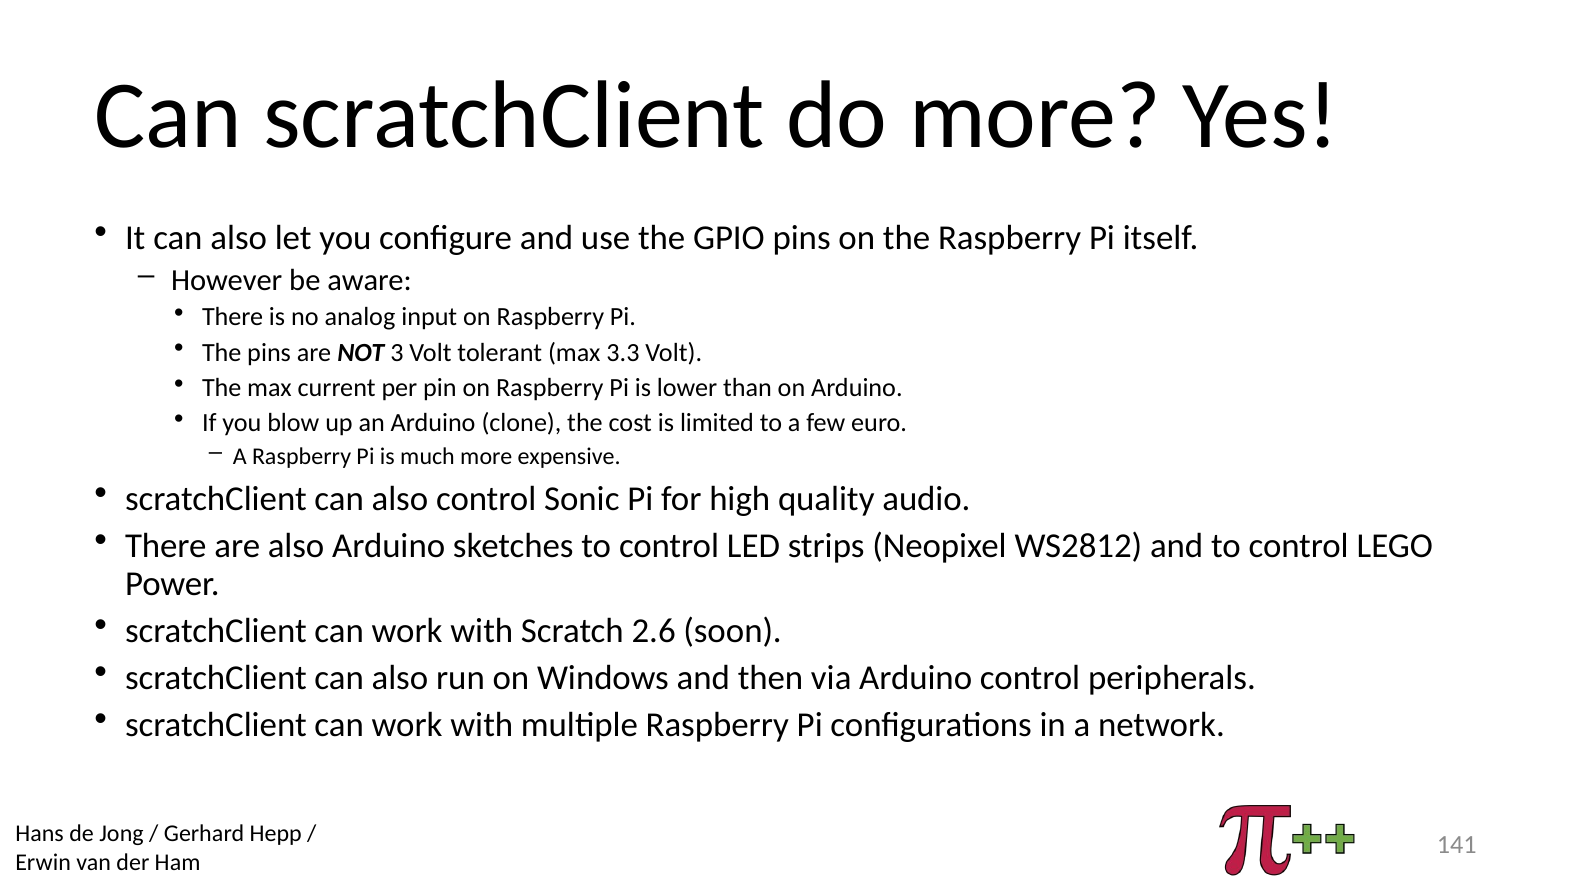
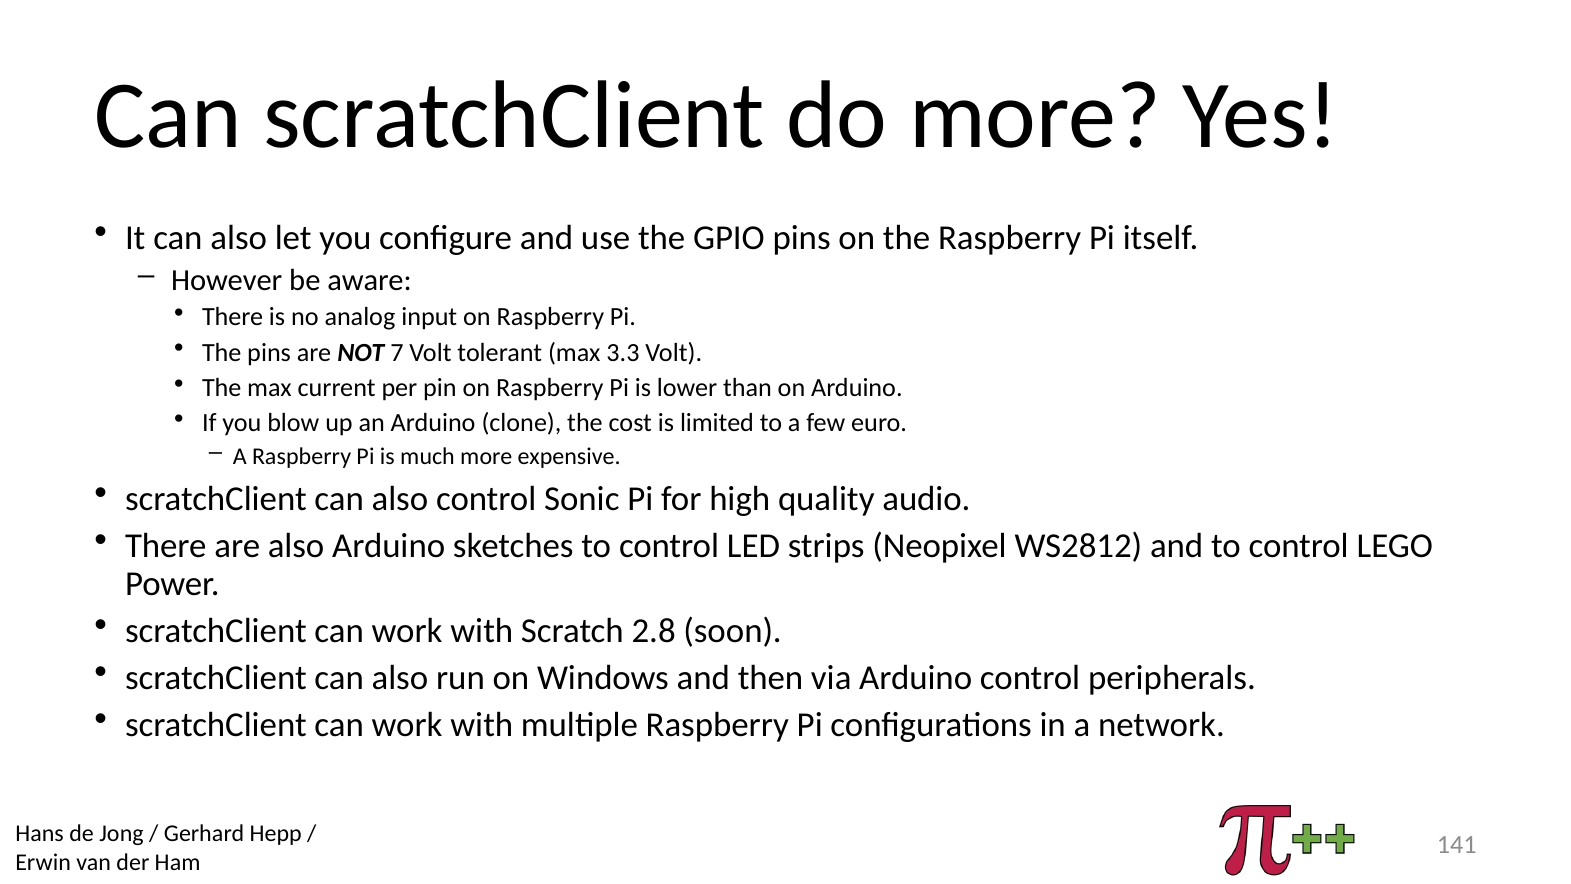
3: 3 -> 7
2.6: 2.6 -> 2.8
